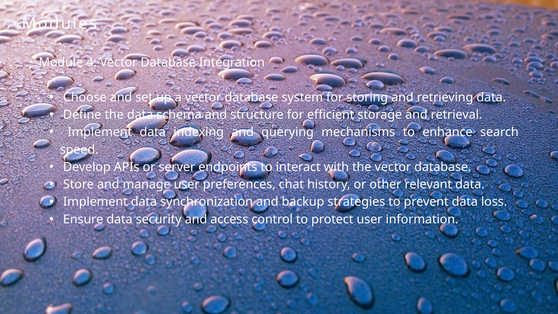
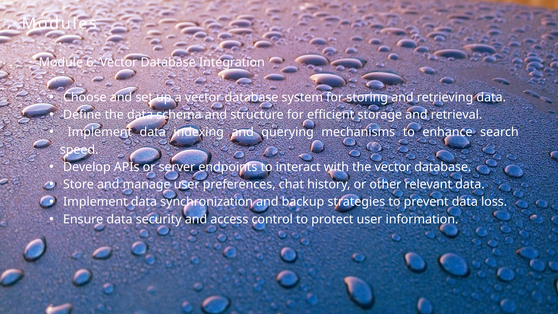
4: 4 -> 6
